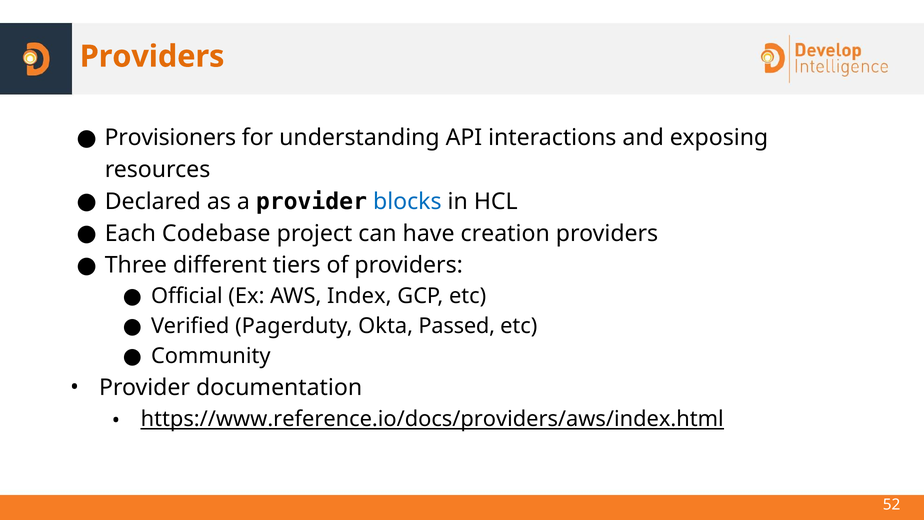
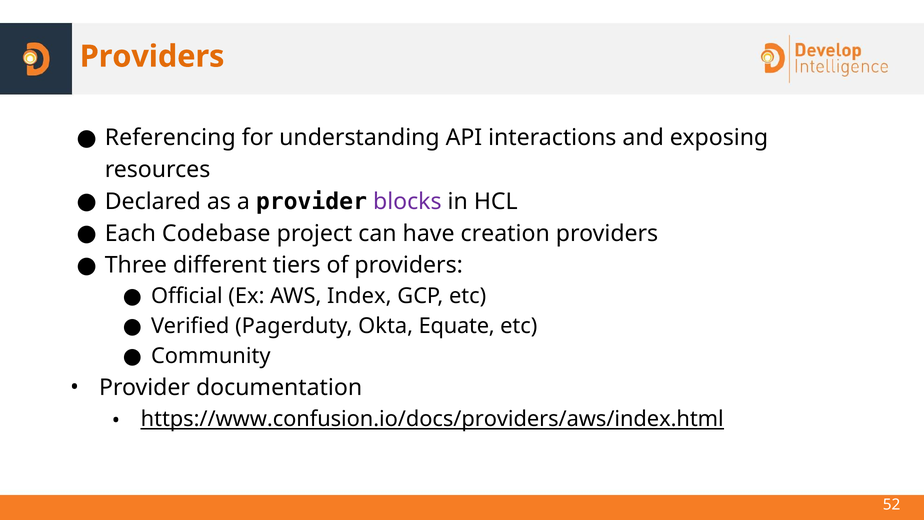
Provisioners: Provisioners -> Referencing
blocks colour: blue -> purple
Passed: Passed -> Equate
https://www.reference.io/docs/providers/aws/index.html: https://www.reference.io/docs/providers/aws/index.html -> https://www.confusion.io/docs/providers/aws/index.html
